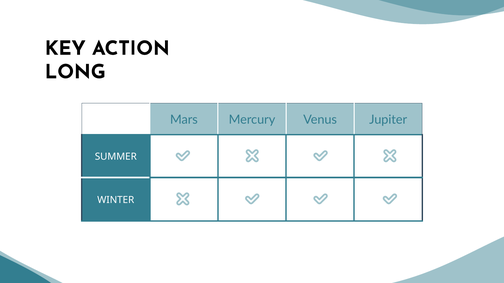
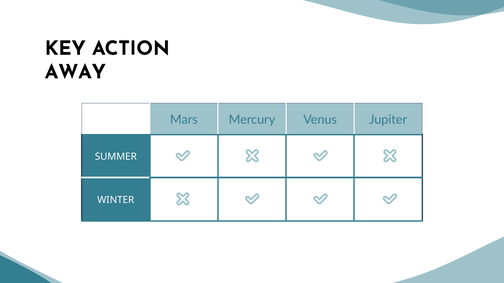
LONG: LONG -> AWAY
